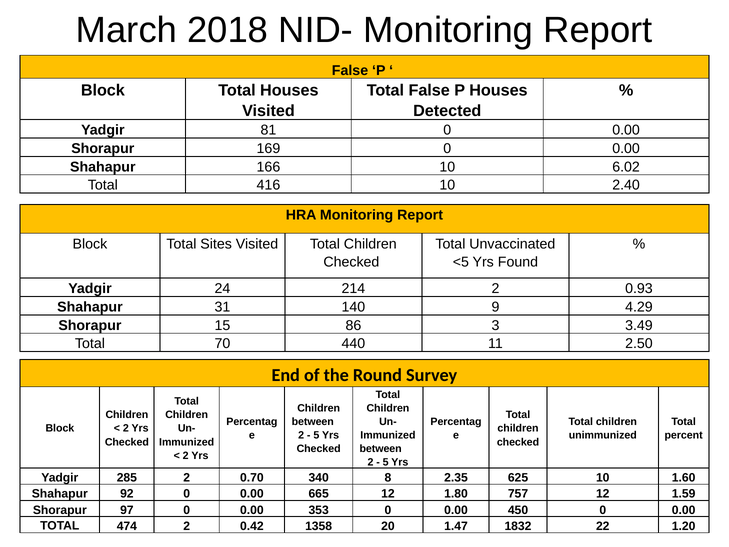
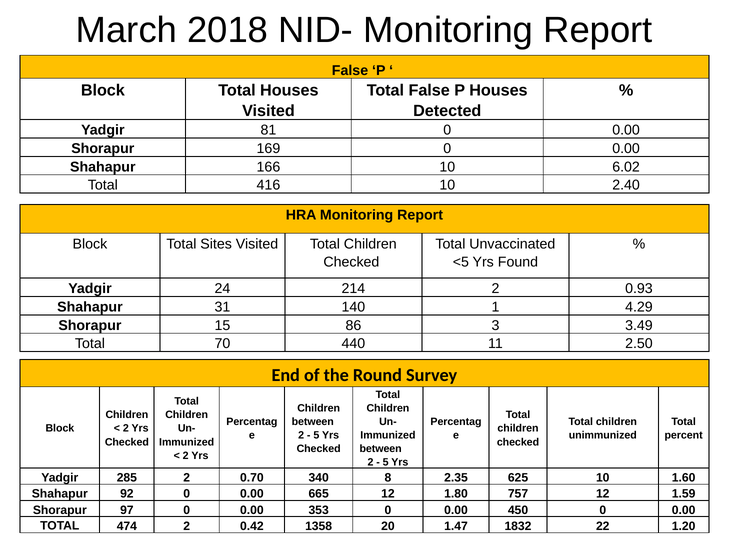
9: 9 -> 1
